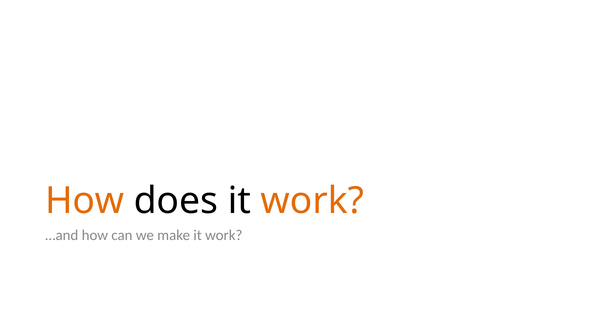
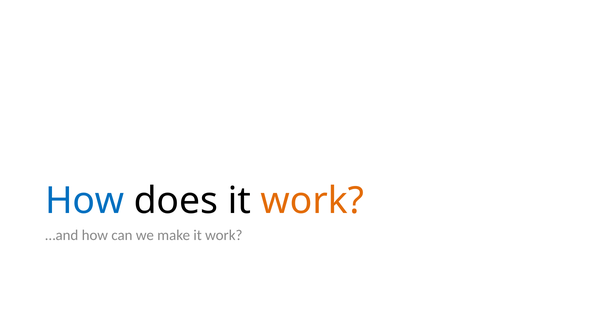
How at (85, 201) colour: orange -> blue
